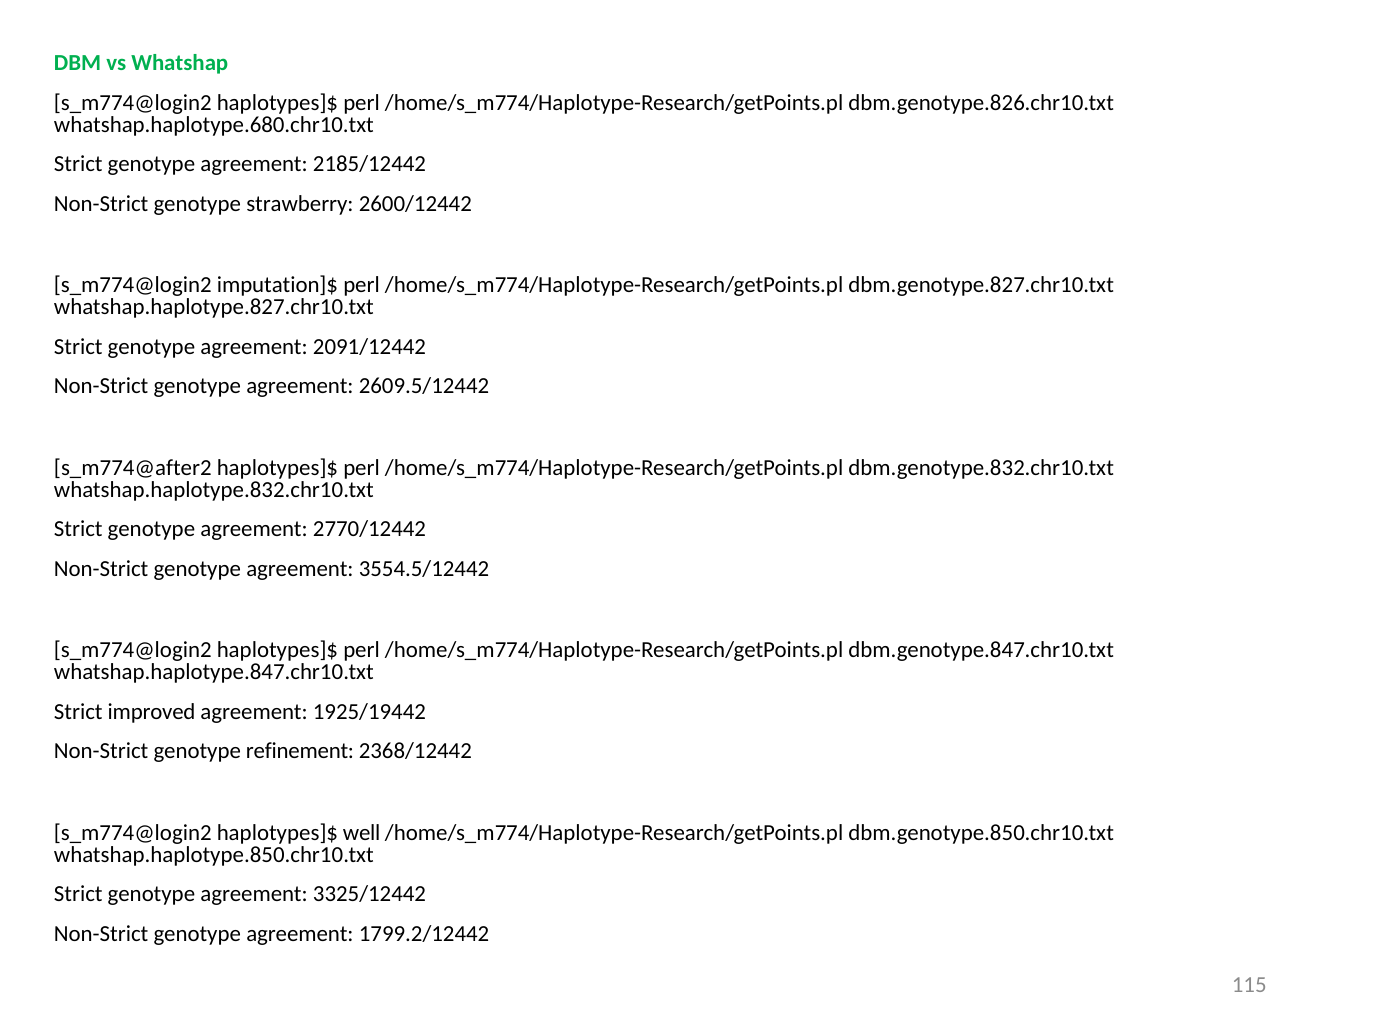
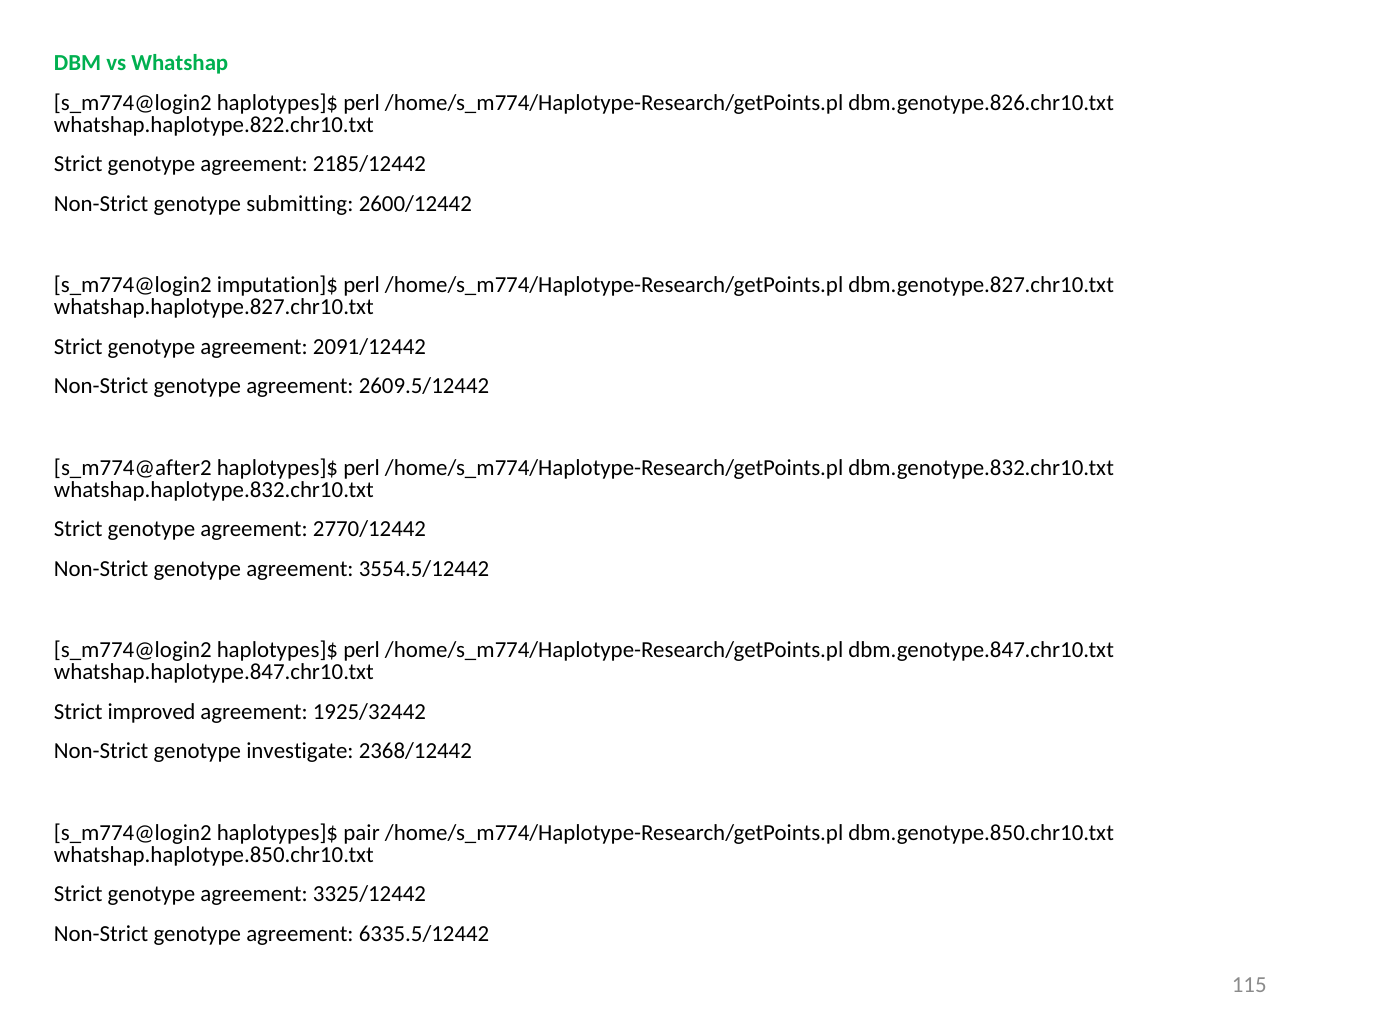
whatshap.haplotype.680.chr10.txt: whatshap.haplotype.680.chr10.txt -> whatshap.haplotype.822.chr10.txt
strawberry: strawberry -> submitting
1925/19442: 1925/19442 -> 1925/32442
refinement: refinement -> investigate
well: well -> pair
1799.2/12442: 1799.2/12442 -> 6335.5/12442
